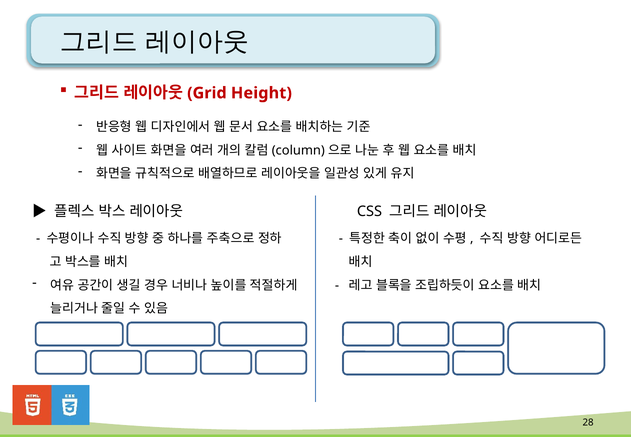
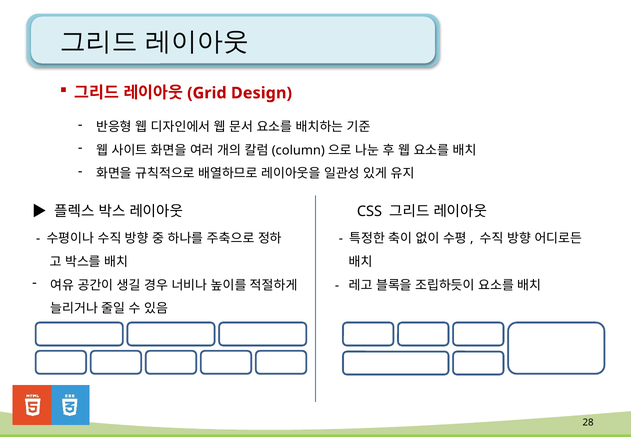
Height: Height -> Design
